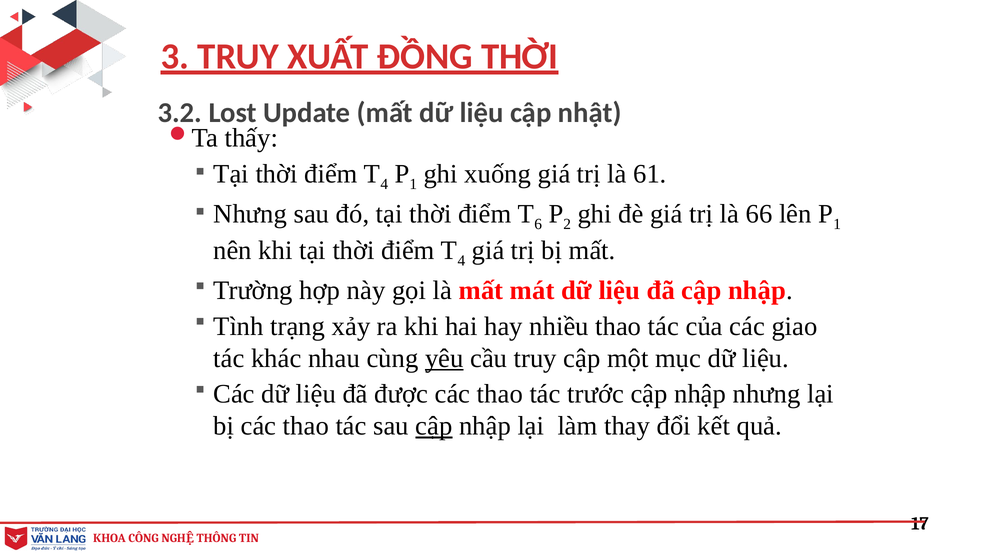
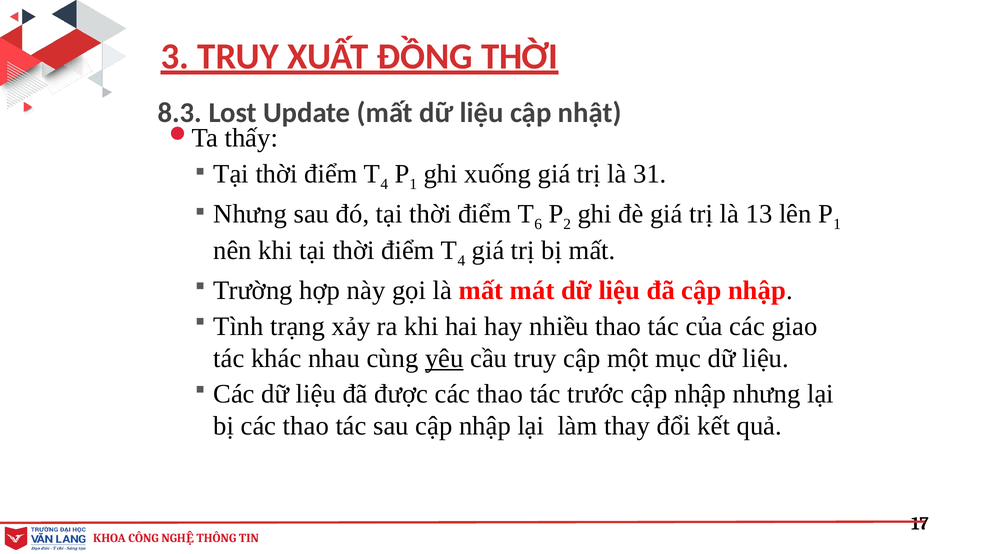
3.2: 3.2 -> 8.3
61: 61 -> 31
66: 66 -> 13
cập at (434, 426) underline: present -> none
